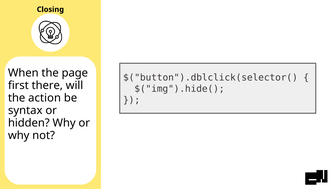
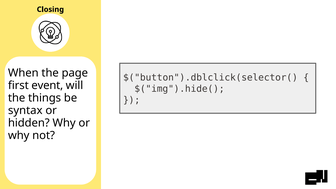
there: there -> event
action: action -> things
